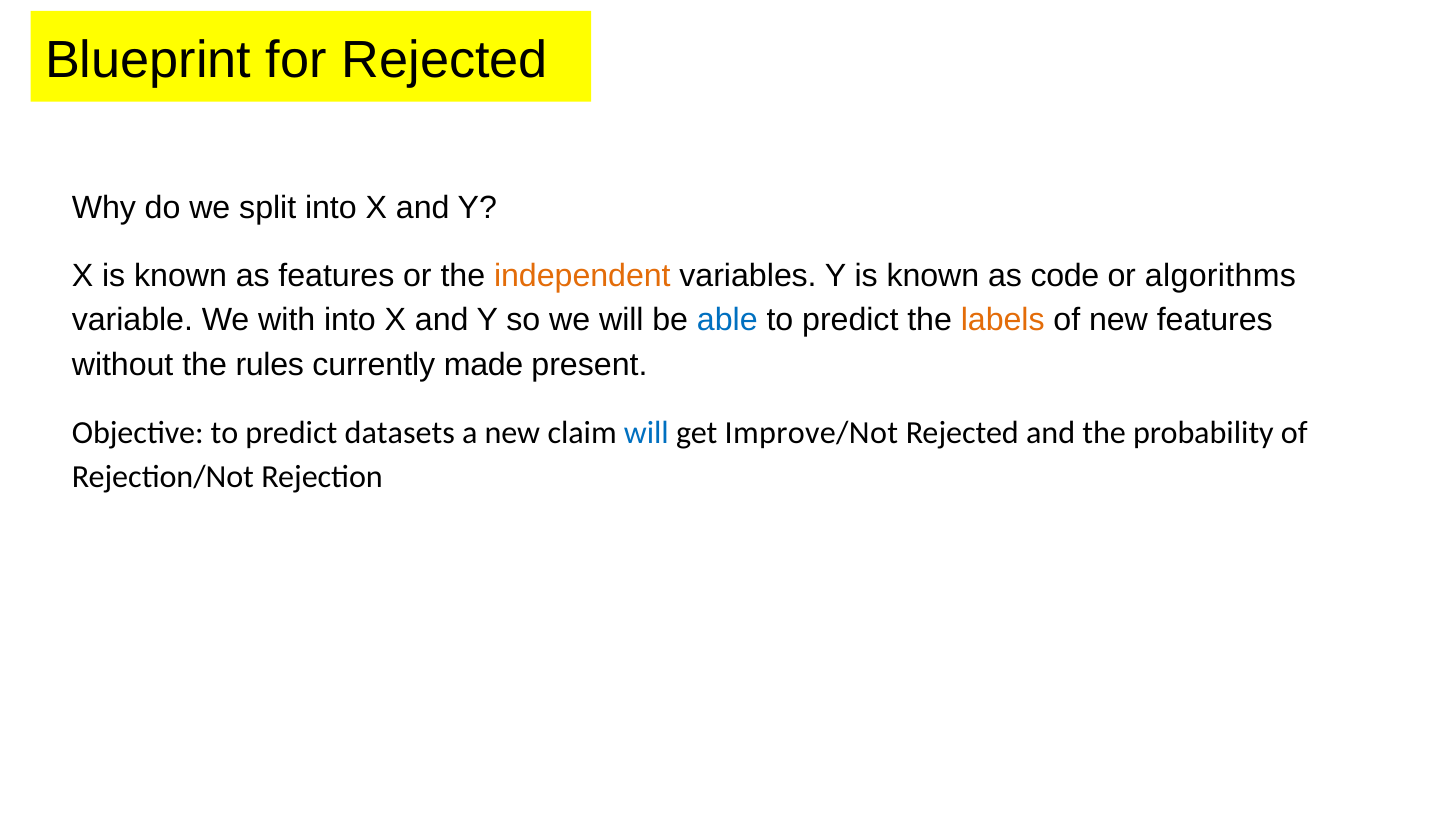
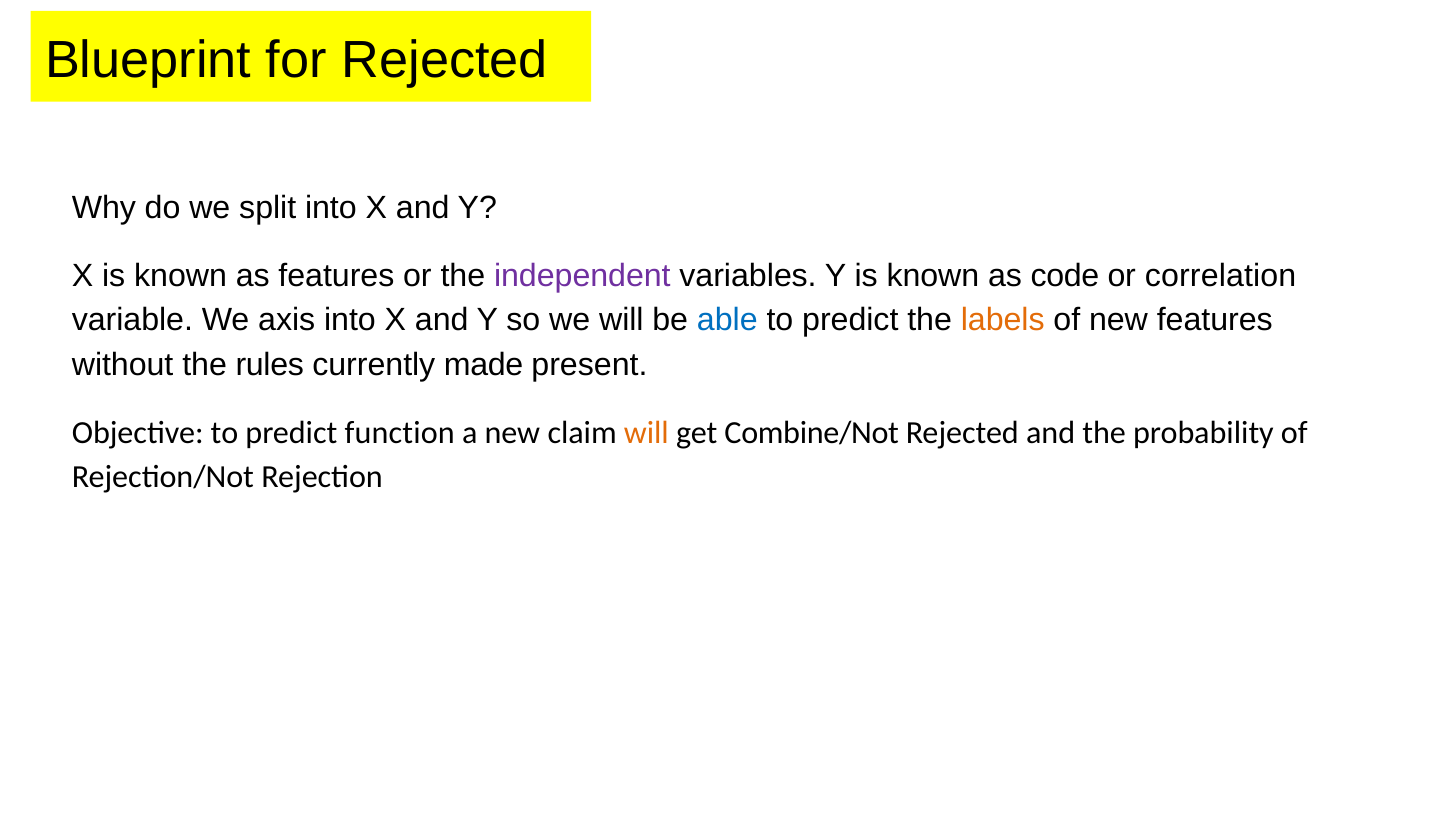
independent colour: orange -> purple
algorithms: algorithms -> correlation
with: with -> axis
datasets: datasets -> function
will at (646, 433) colour: blue -> orange
Improve/Not: Improve/Not -> Combine/Not
